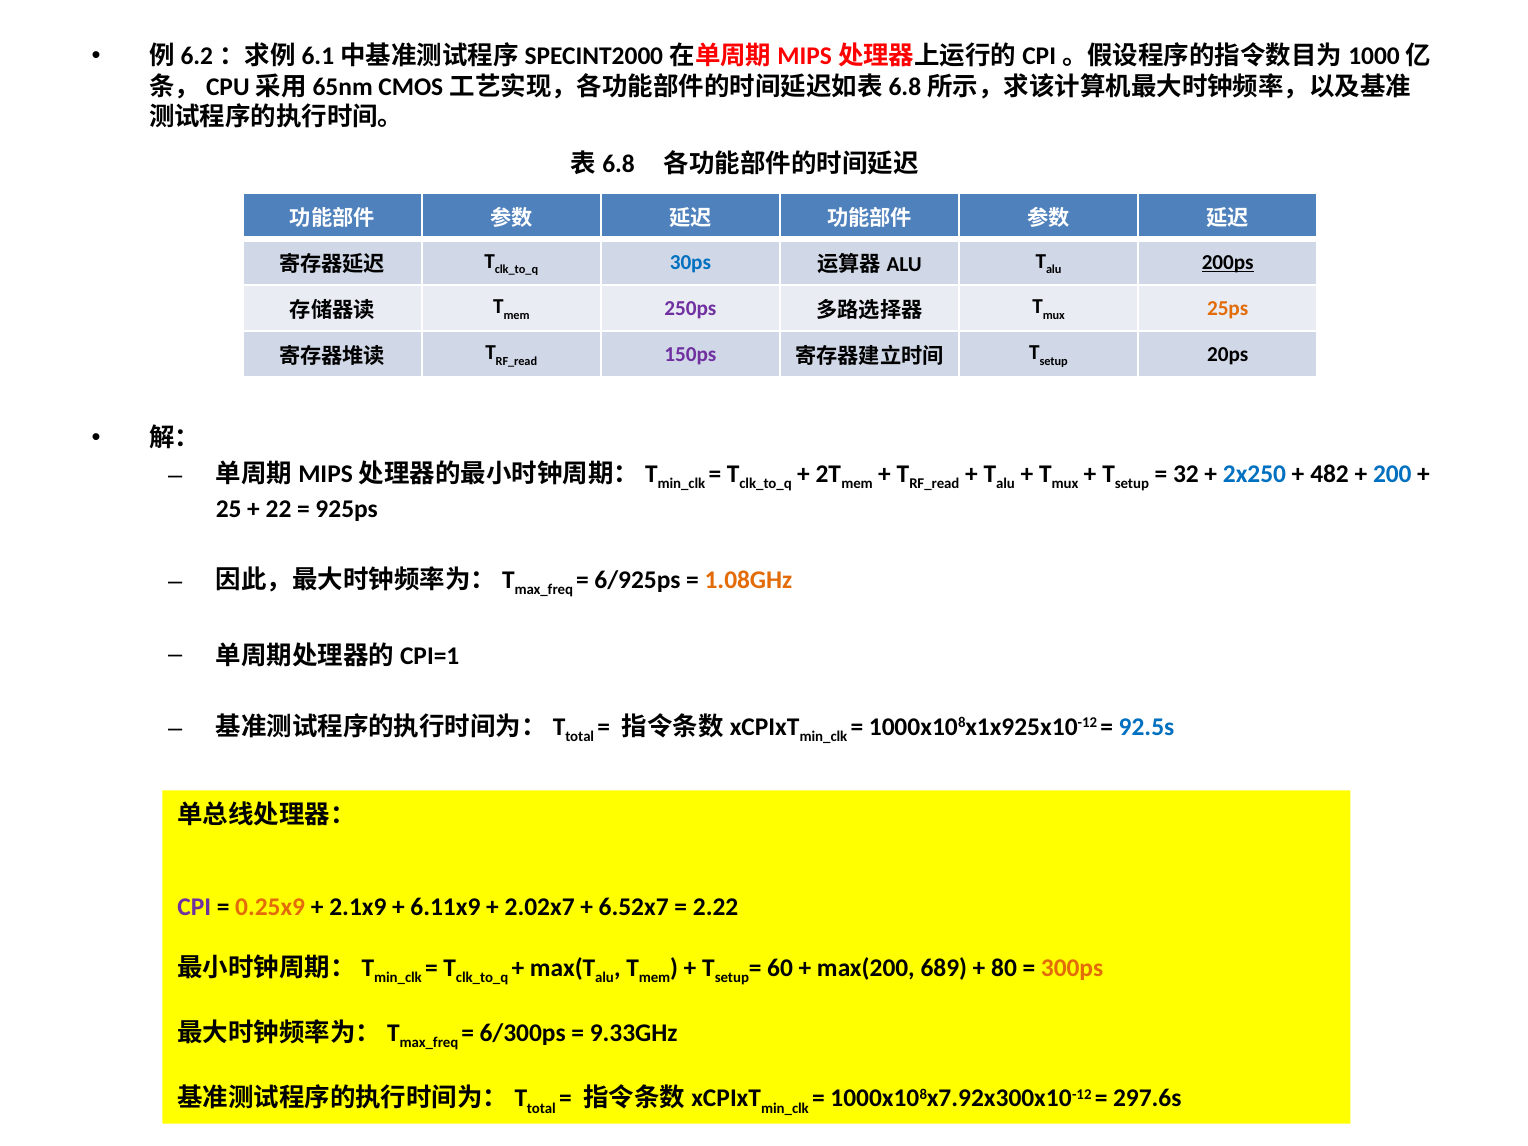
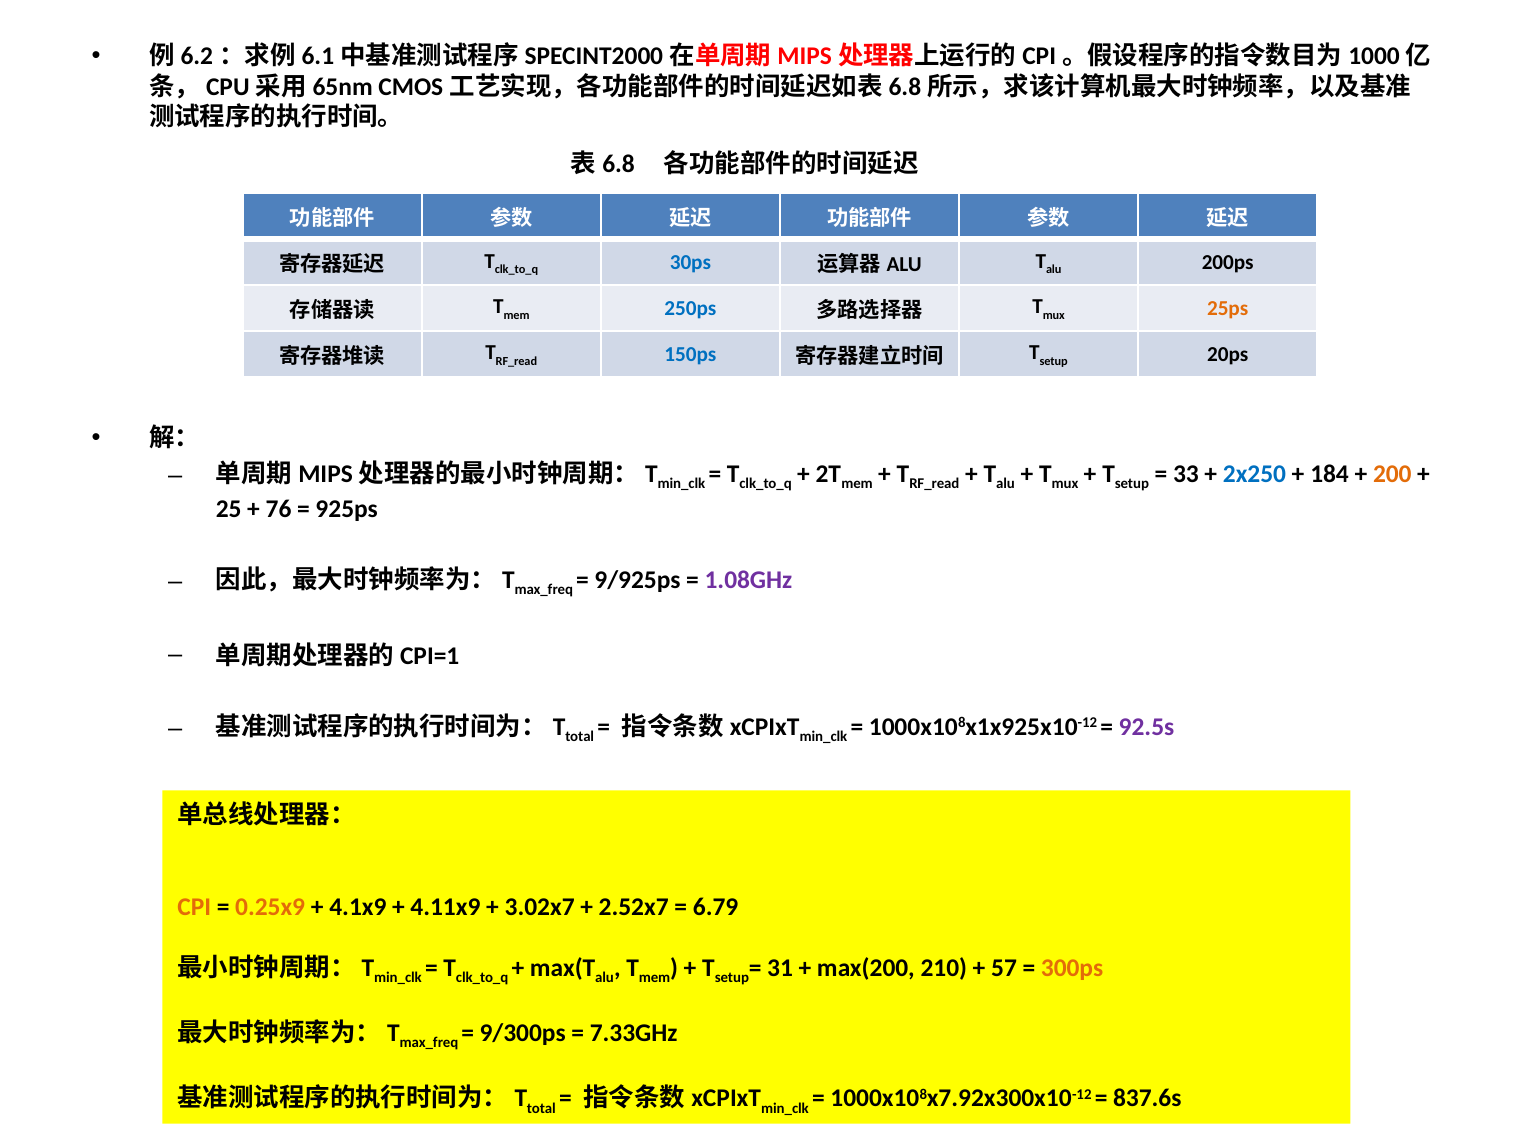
200ps underline: present -> none
250ps colour: purple -> blue
150ps colour: purple -> blue
32: 32 -> 33
482: 482 -> 184
200 colour: blue -> orange
22: 22 -> 76
6/925ps: 6/925ps -> 9/925ps
1.08GHz colour: orange -> purple
92.5s colour: blue -> purple
CPI colour: purple -> orange
2.1x9: 2.1x9 -> 4.1x9
6.11x9: 6.11x9 -> 4.11x9
2.02x7: 2.02x7 -> 3.02x7
6.52x7: 6.52x7 -> 2.52x7
2.22: 2.22 -> 6.79
60: 60 -> 31
689: 689 -> 210
80: 80 -> 57
6/300ps: 6/300ps -> 9/300ps
9.33GHz: 9.33GHz -> 7.33GHz
297.6s: 297.6s -> 837.6s
